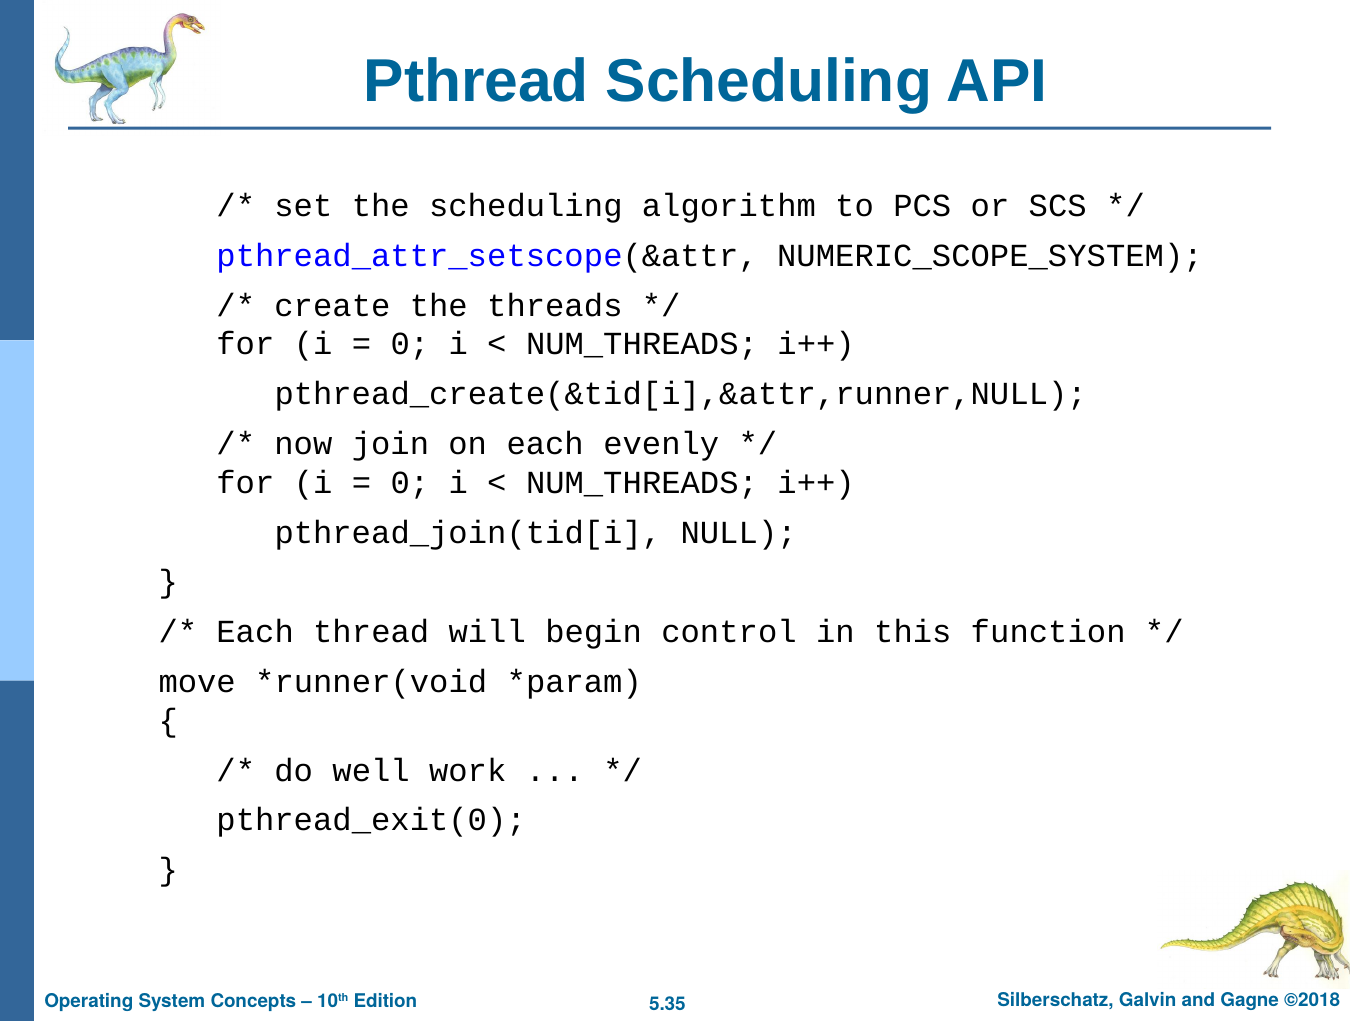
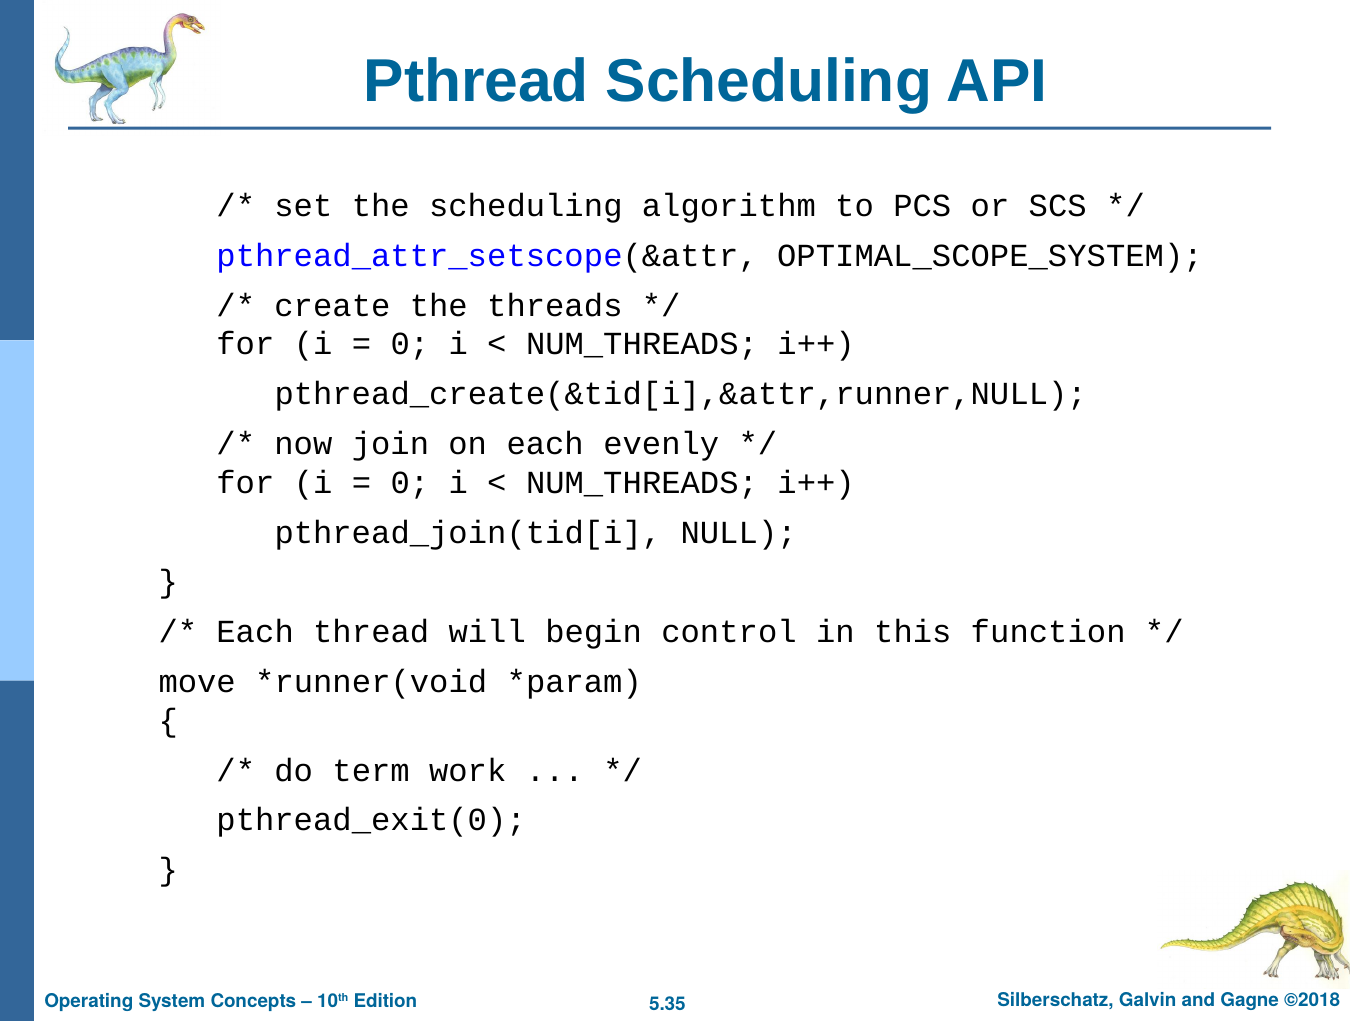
NUMERIC_SCOPE_SYSTEM: NUMERIC_SCOPE_SYSTEM -> OPTIMAL_SCOPE_SYSTEM
well: well -> term
